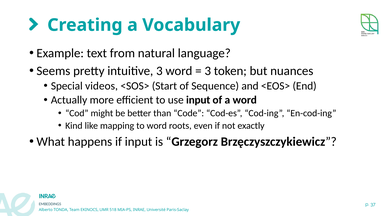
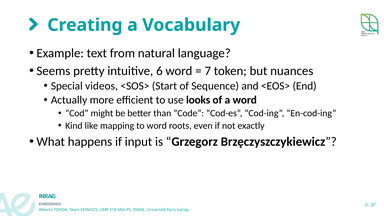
intuitive 3: 3 -> 6
3 at (208, 71): 3 -> 7
use input: input -> looks
